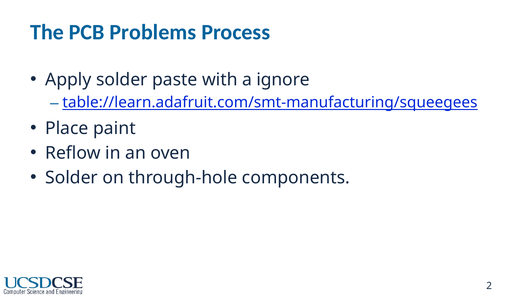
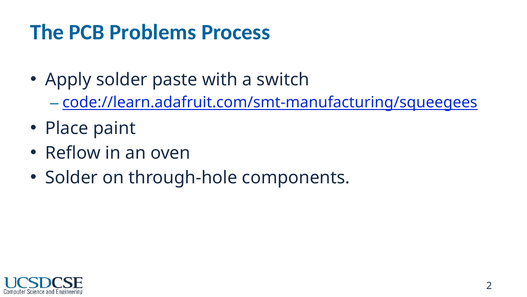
ignore: ignore -> switch
table://learn.adafruit.com/smt-manufacturing/squeegees: table://learn.adafruit.com/smt-manufacturing/squeegees -> code://learn.adafruit.com/smt-manufacturing/squeegees
